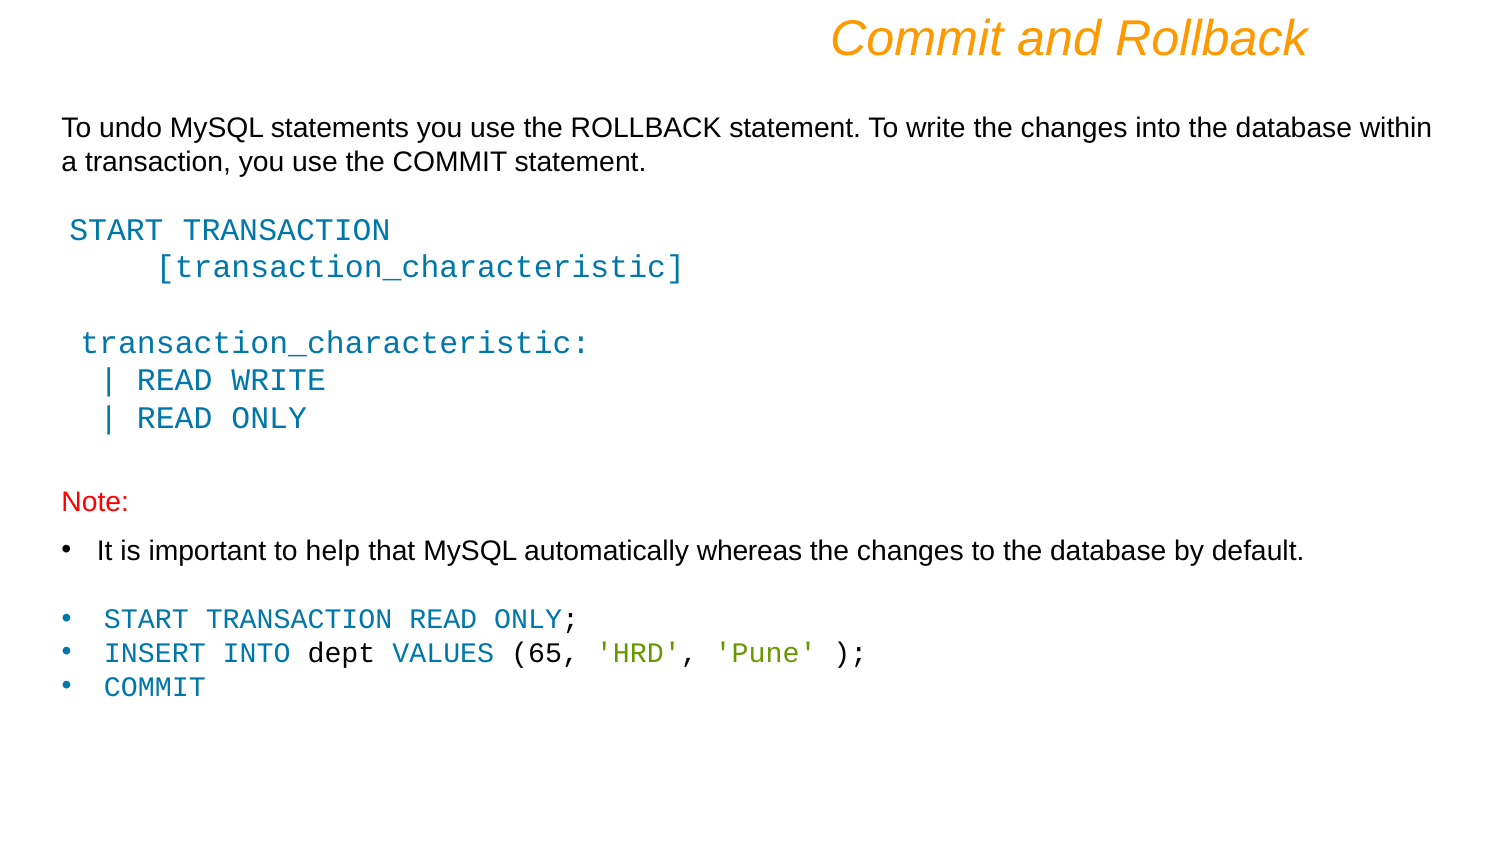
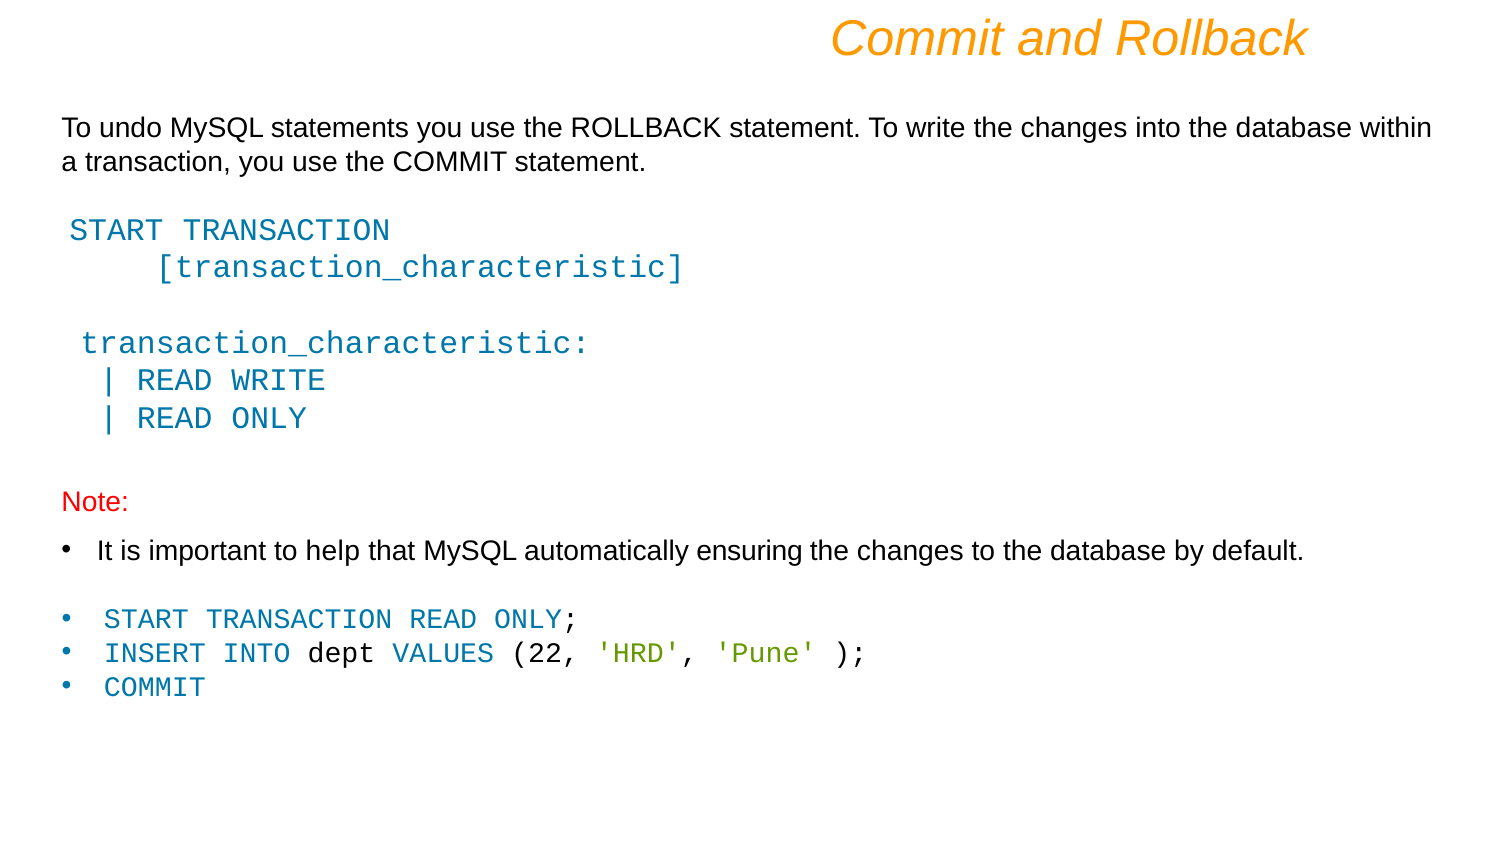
whereas: whereas -> ensuring
65: 65 -> 22
